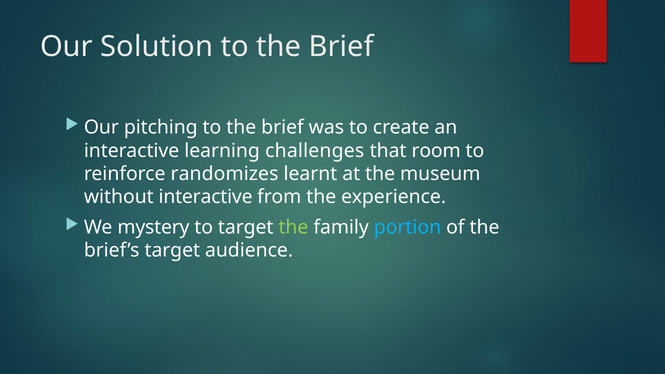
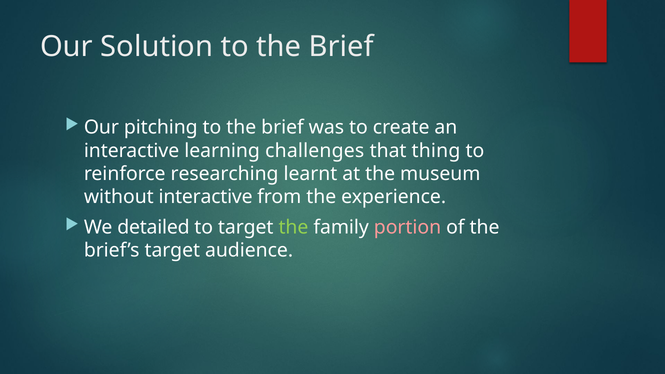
room: room -> thing
randomizes: randomizes -> researching
mystery: mystery -> detailed
portion colour: light blue -> pink
